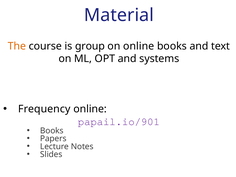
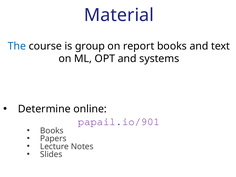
The colour: orange -> blue
on online: online -> report
Frequency: Frequency -> Determine
